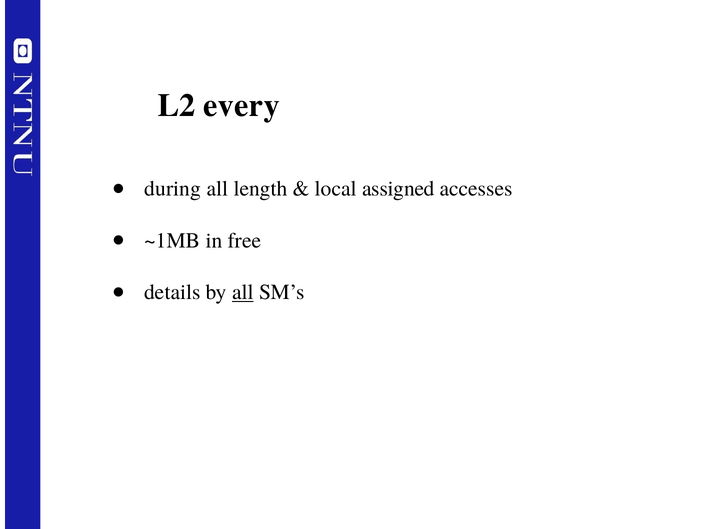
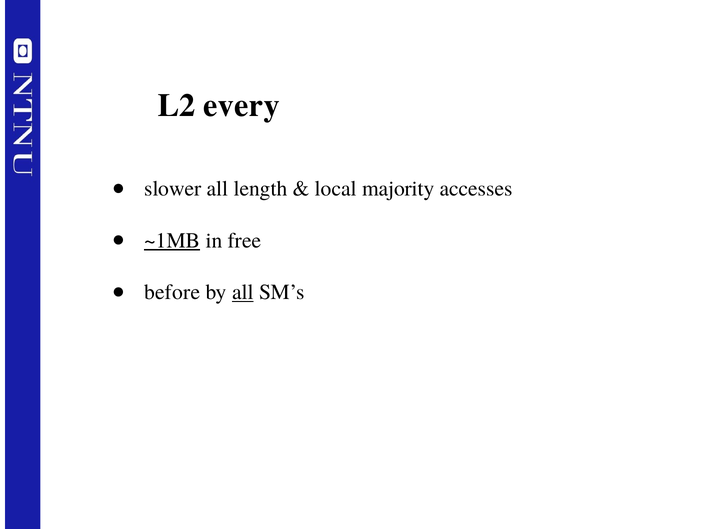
during: during -> slower
assigned: assigned -> majority
~1MB underline: none -> present
details: details -> before
